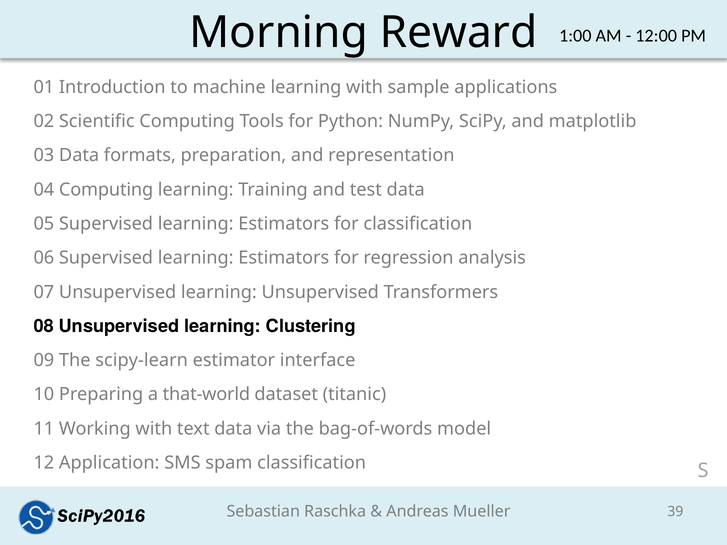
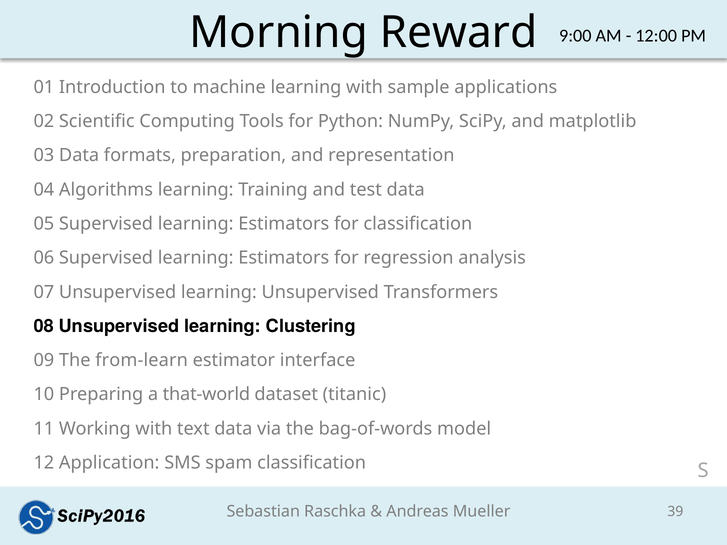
1:00: 1:00 -> 9:00
04 Computing: Computing -> Algorithms
scipy-learn: scipy-learn -> from-learn
